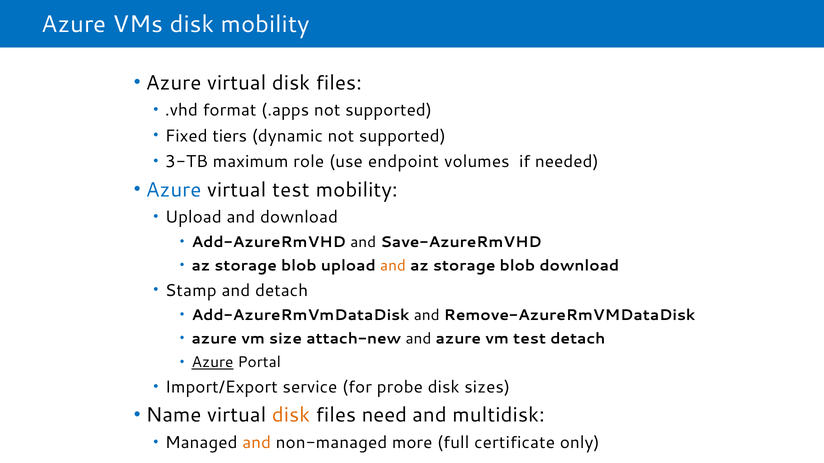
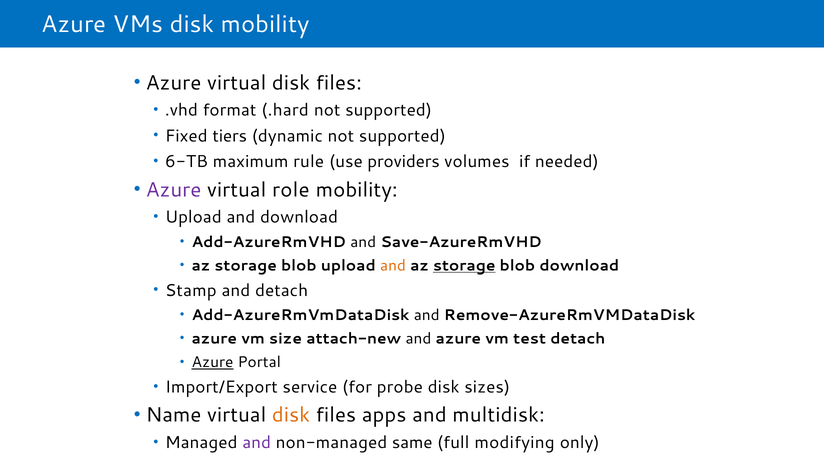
.apps: .apps -> .hard
3-TB: 3-TB -> 6-TB
role: role -> rule
endpoint: endpoint -> providers
Azure at (174, 190) colour: blue -> purple
virtual test: test -> role
storage at (464, 266) underline: none -> present
need: need -> apps
and at (257, 443) colour: orange -> purple
more: more -> same
certificate: certificate -> modifying
